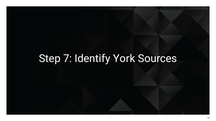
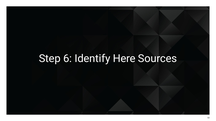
7: 7 -> 6
York: York -> Here
